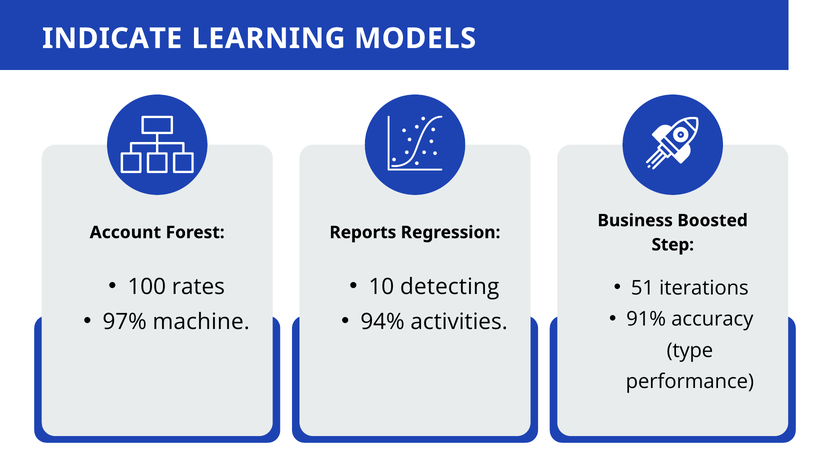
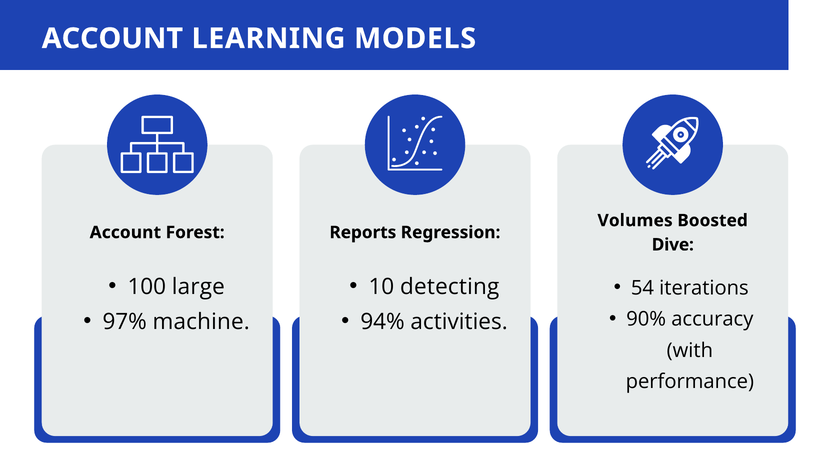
INDICATE at (112, 39): INDICATE -> ACCOUNT
Business: Business -> Volumes
Step: Step -> Dive
rates: rates -> large
51: 51 -> 54
91%: 91% -> 90%
type: type -> with
